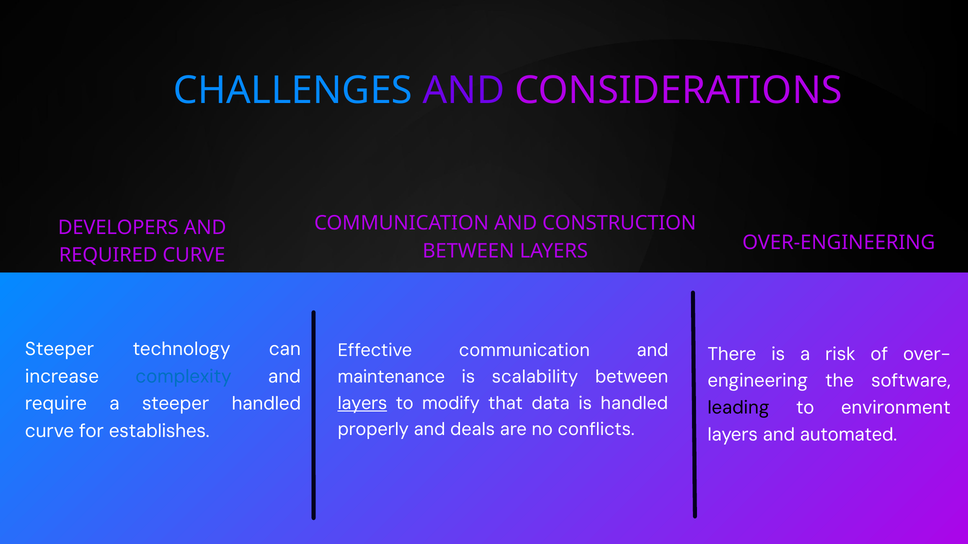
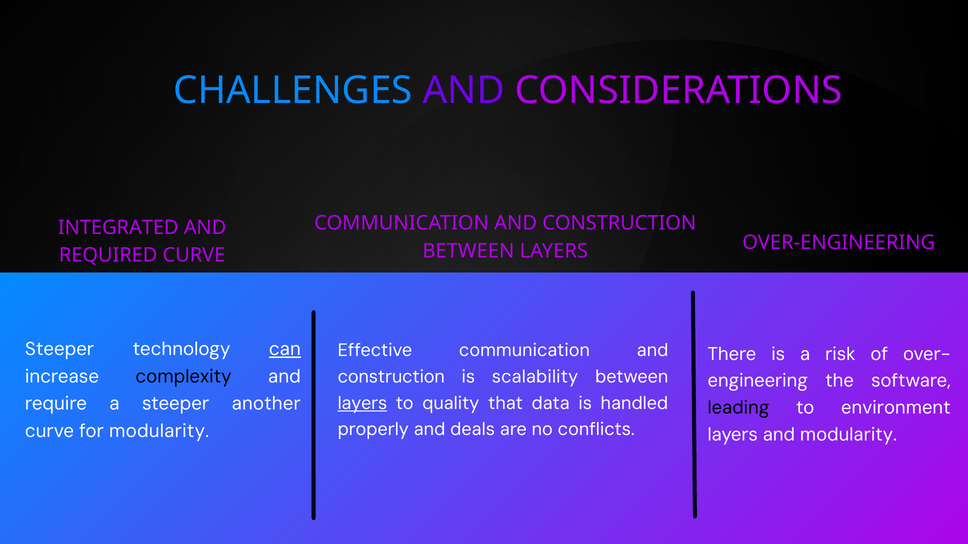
DEVELOPERS: DEVELOPERS -> INTEGRATED
can underline: none -> present
complexity colour: blue -> black
maintenance at (391, 377): maintenance -> construction
modify: modify -> quality
steeper handled: handled -> another
for establishes: establishes -> modularity
and automated: automated -> modularity
